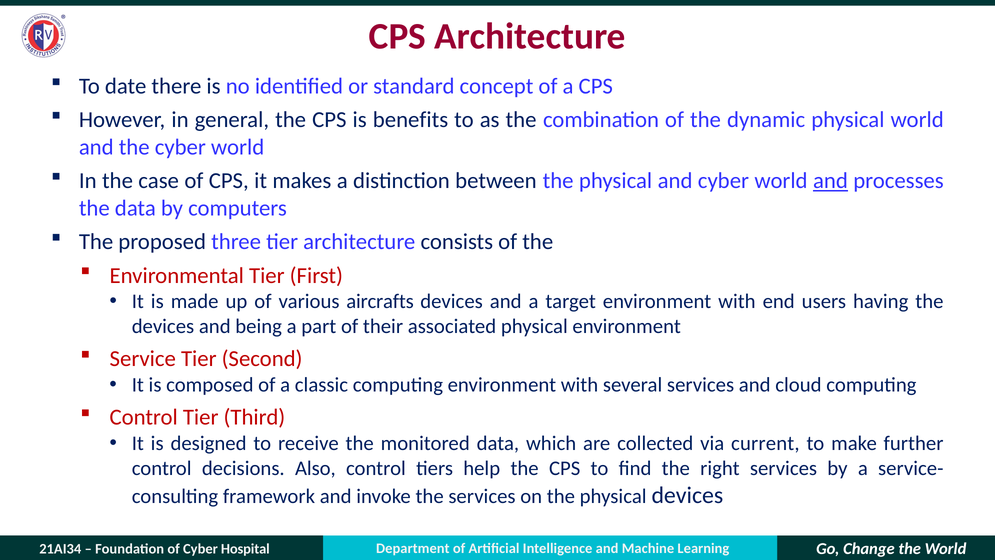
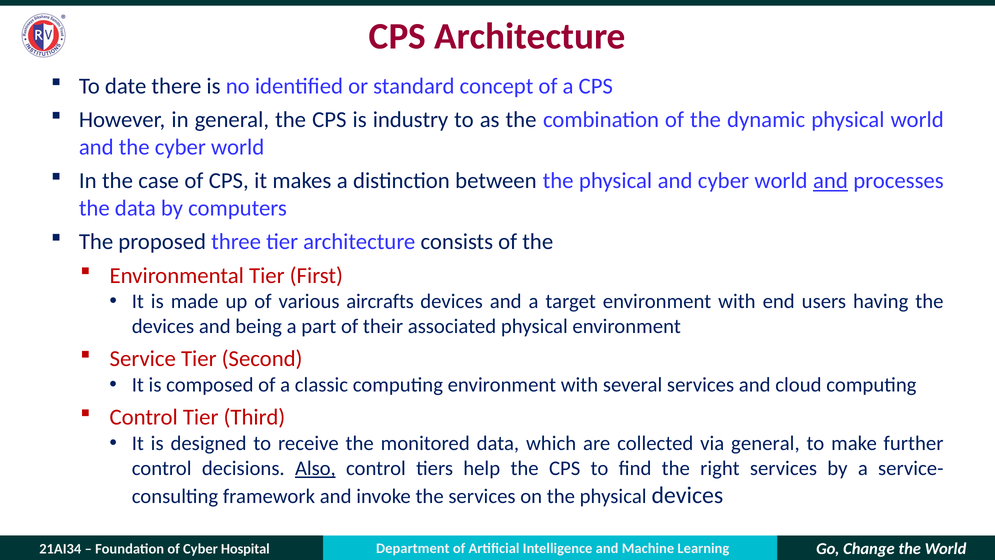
benefits: benefits -> industry
via current: current -> general
Also underline: none -> present
